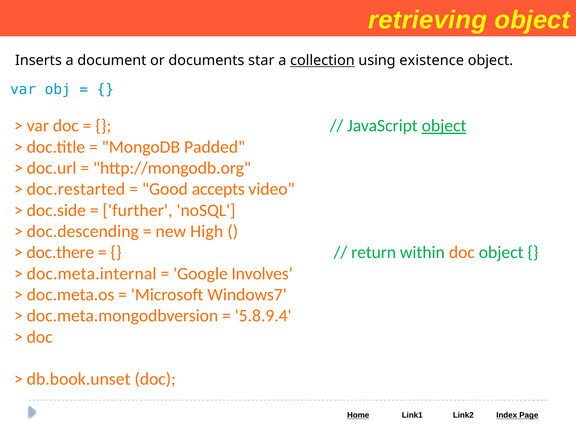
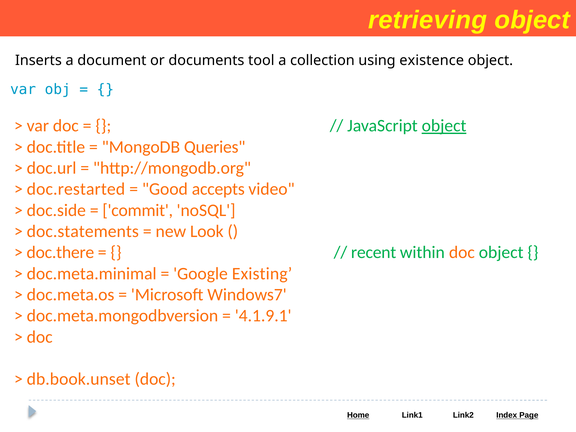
star: star -> tool
collection underline: present -> none
Padded: Padded -> Queries
further: further -> commit
doc.descending: doc.descending -> doc.statements
High: High -> Look
return: return -> recent
doc.meta.internal: doc.meta.internal -> doc.meta.minimal
Involves: Involves -> Existing
5.8.9.4: 5.8.9.4 -> 4.1.9.1
